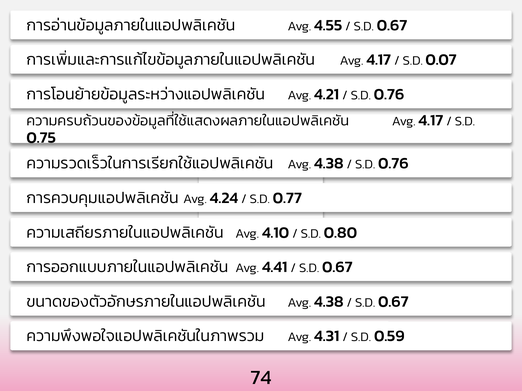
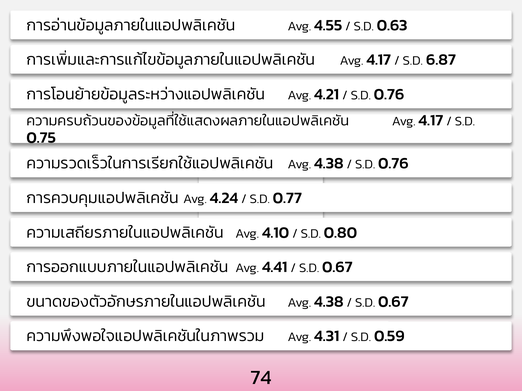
0.67 at (392, 25): 0.67 -> 0.63
0.07: 0.07 -> 6.87
